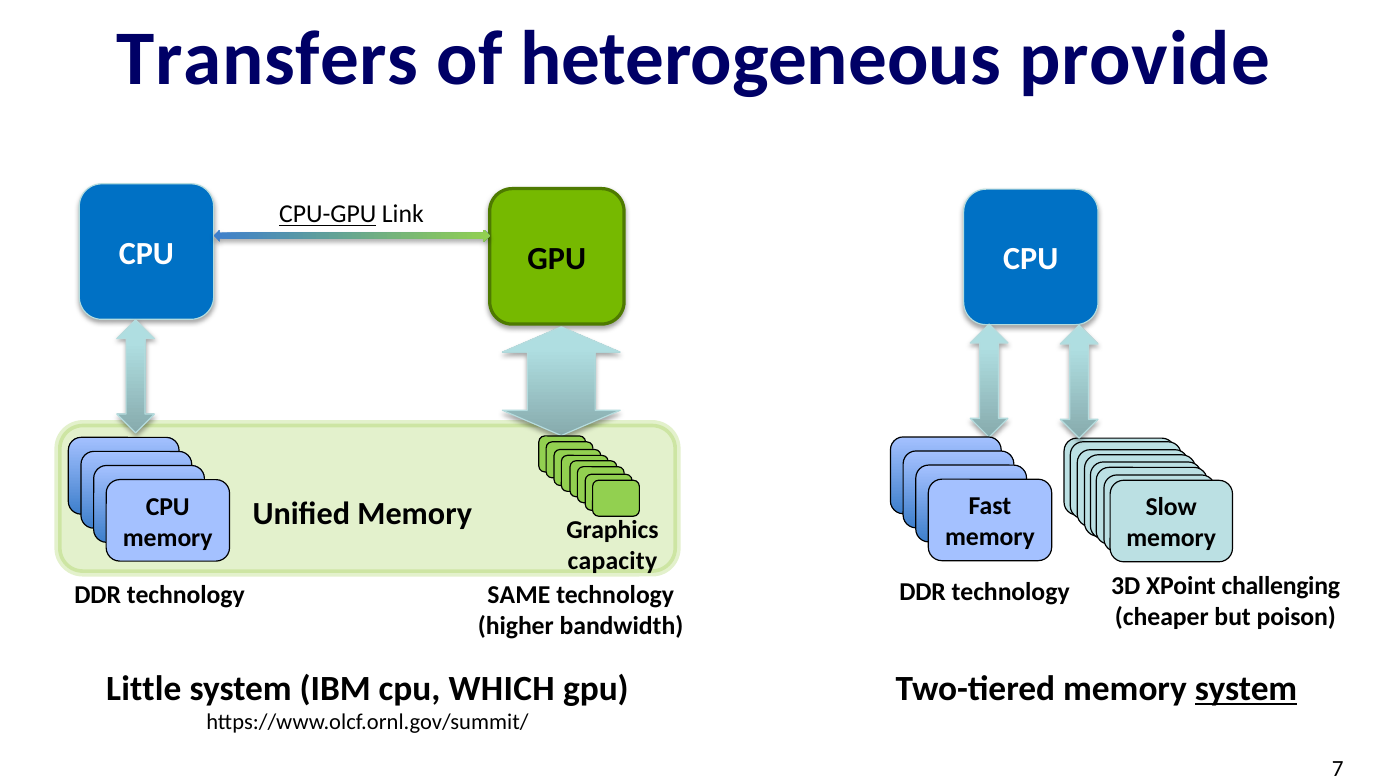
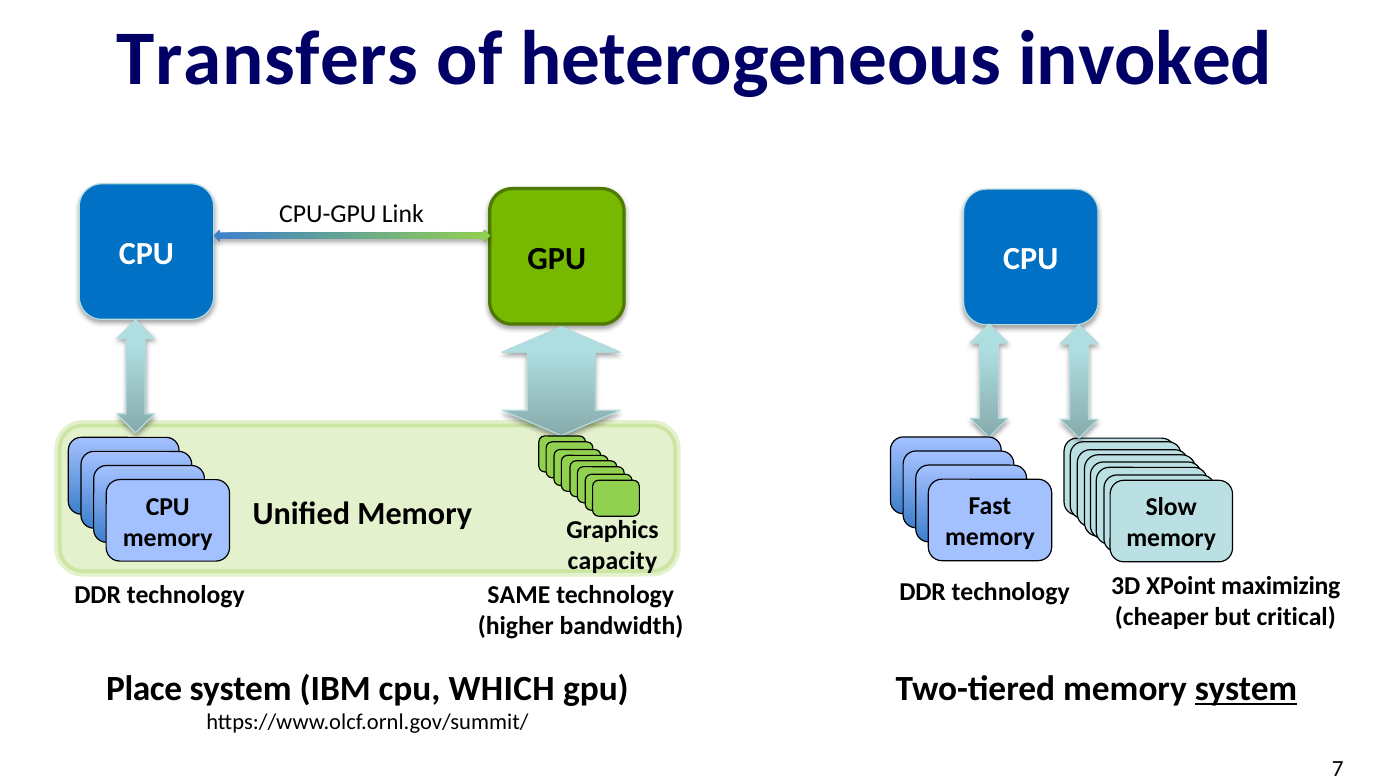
provide: provide -> invoked
CPU-GPU underline: present -> none
challenging: challenging -> maximizing
poison: poison -> critical
Little: Little -> Place
